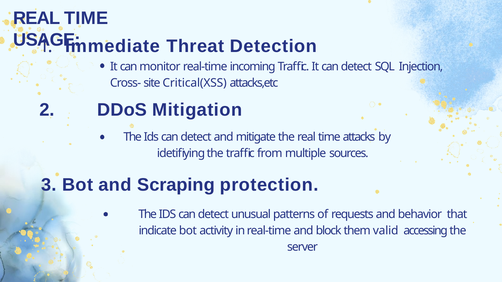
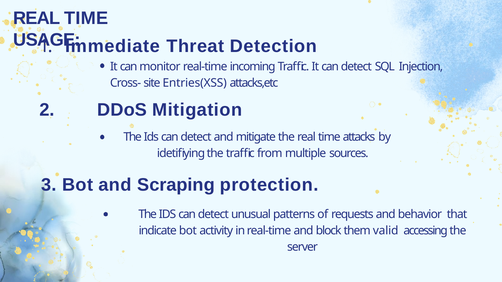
Critical(XSS: Critical(XSS -> Entries(XSS
